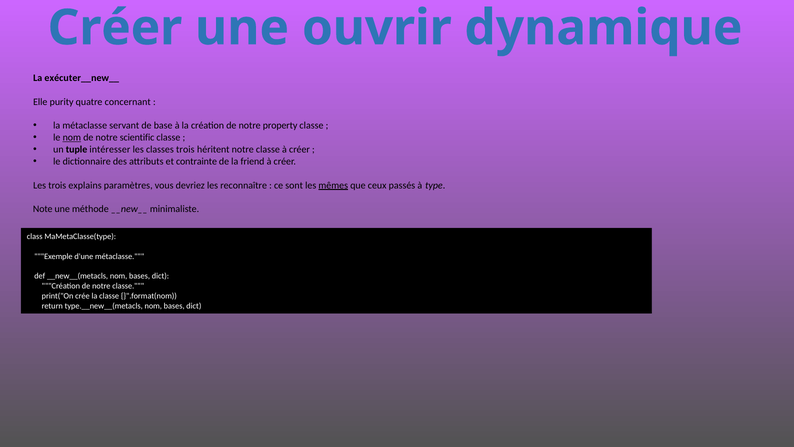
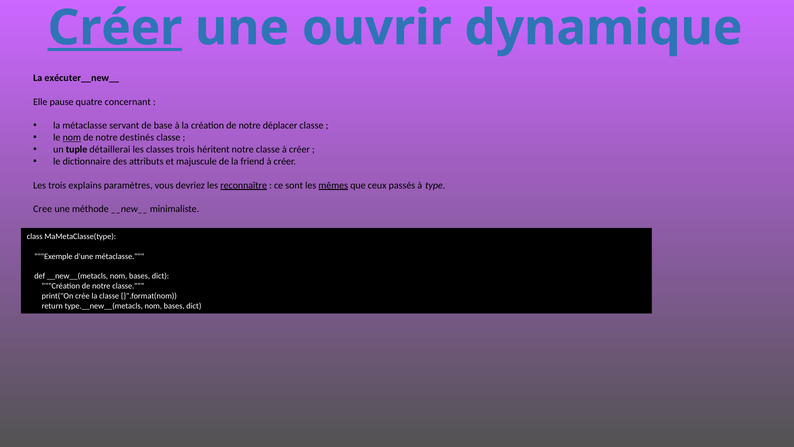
Créer at (115, 28) underline: none -> present
purity: purity -> pause
property: property -> déplacer
scientific: scientific -> destinés
intéresser: intéresser -> détaillerai
contrainte: contrainte -> majuscule
reconnaître underline: none -> present
Note: Note -> Cree
